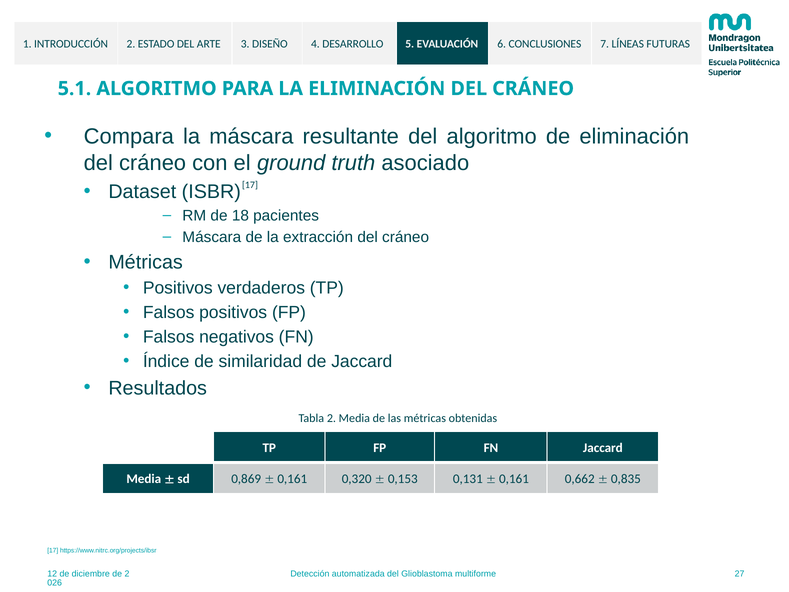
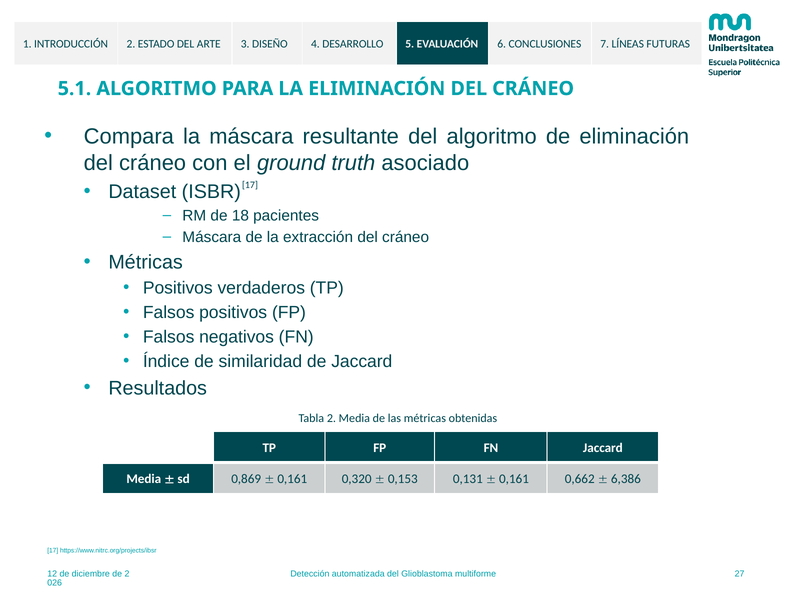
0,835: 0,835 -> 6,386
